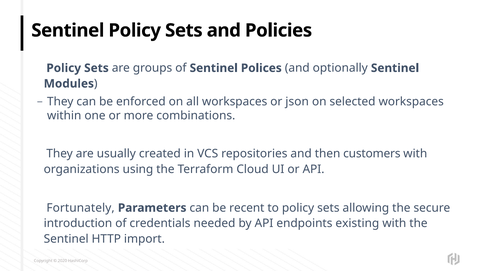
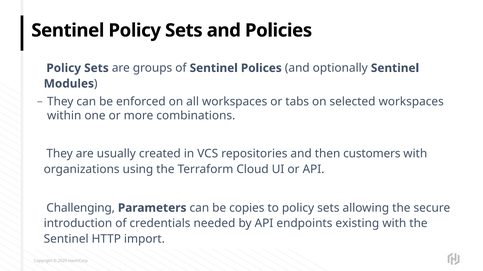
json: json -> tabs
Fortunately: Fortunately -> Challenging
recent: recent -> copies
